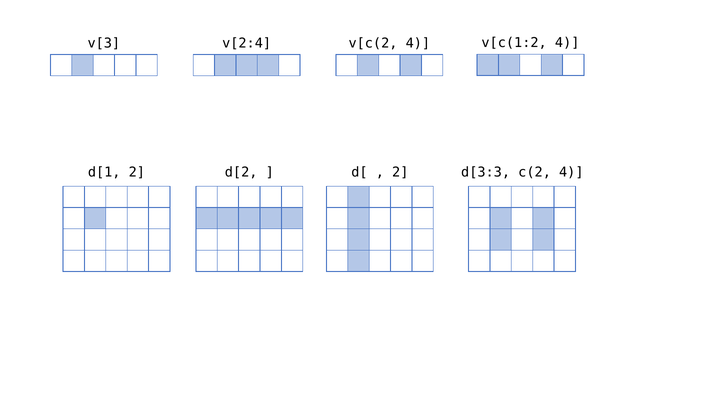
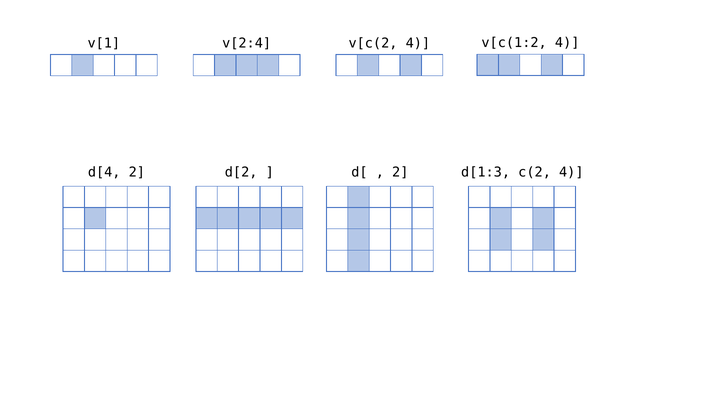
v[3: v[3 -> v[1
d[1: d[1 -> d[4
d[3:3: d[3:3 -> d[1:3
